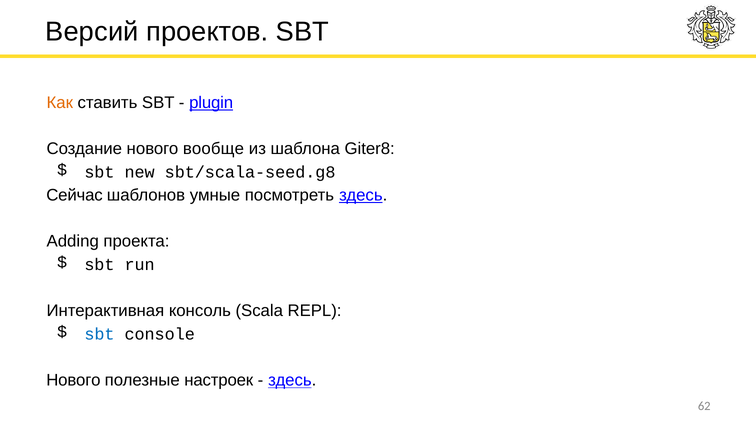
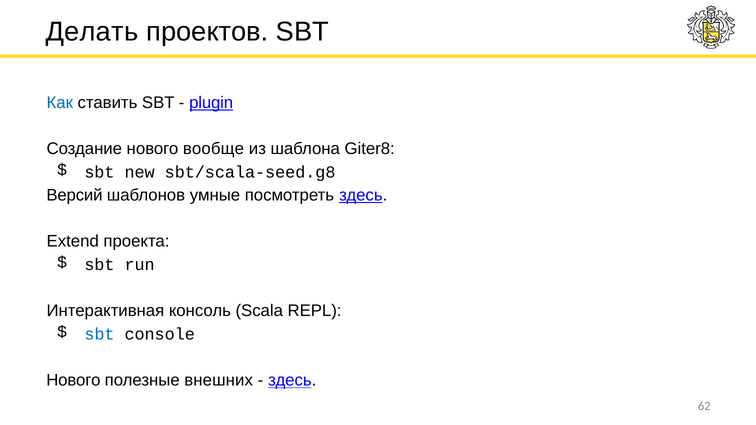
Версий: Версий -> Делать
Как colour: orange -> blue
Сейчас: Сейчас -> Версий
Adding: Adding -> Extend
настроек: настроек -> внешних
